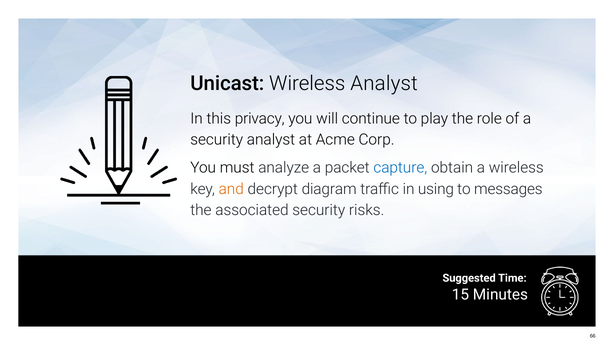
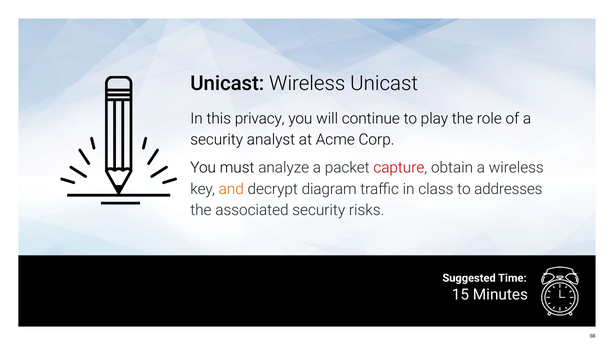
Wireless Analyst: Analyst -> Unicast
capture colour: blue -> red
using: using -> class
messages: messages -> addresses
